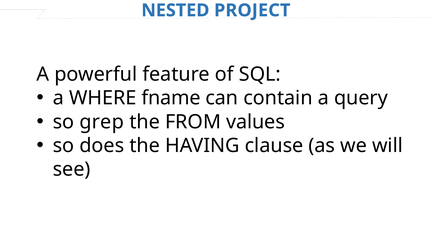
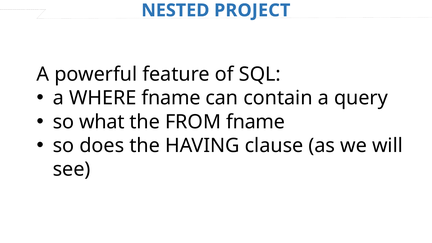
grep: grep -> what
FROM values: values -> fname
